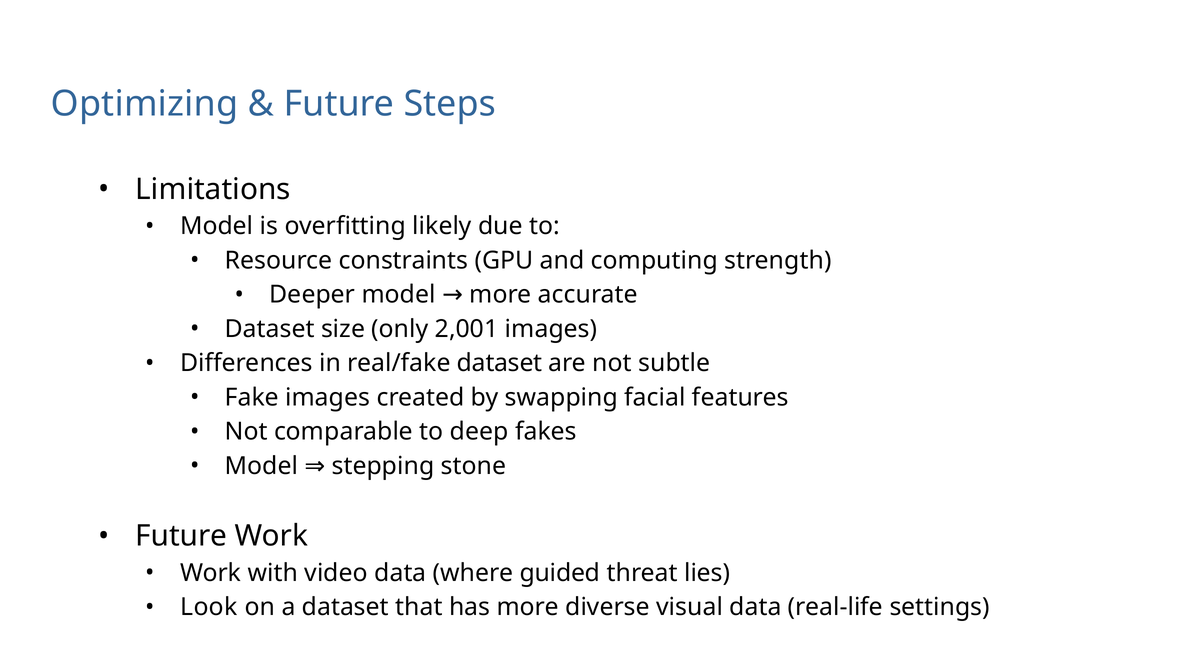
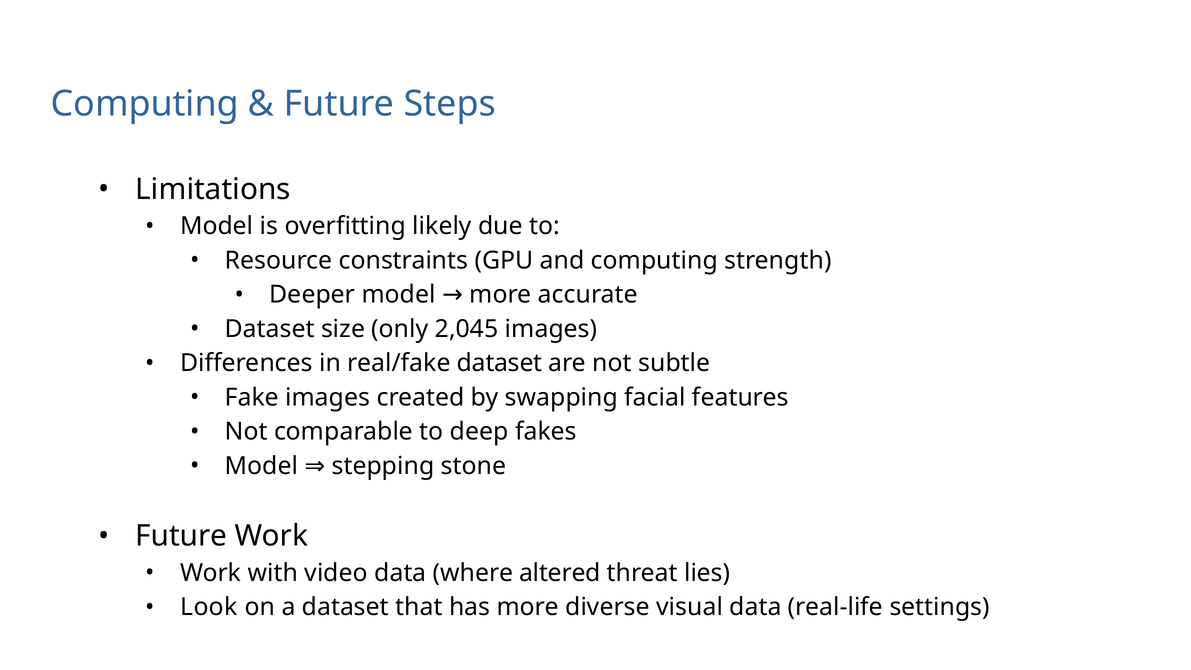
Optimizing at (145, 104): Optimizing -> Computing
2,001: 2,001 -> 2,045
guided: guided -> altered
